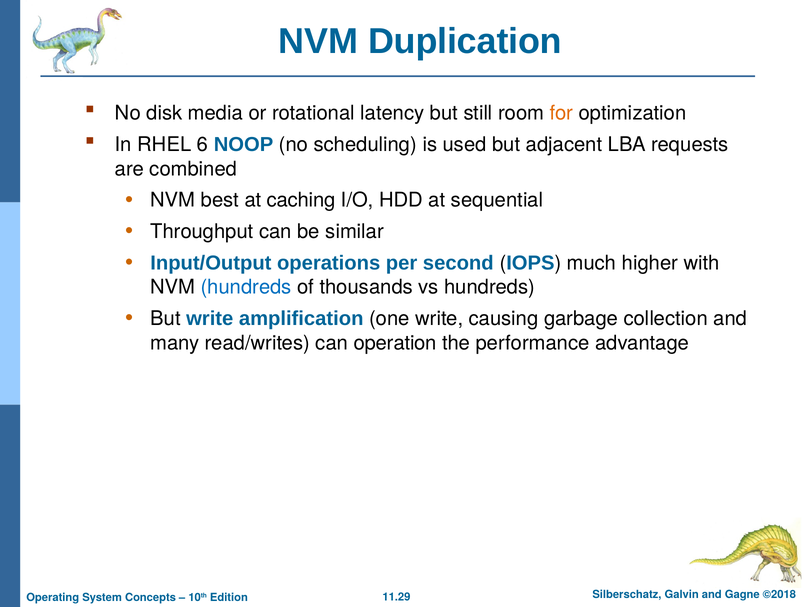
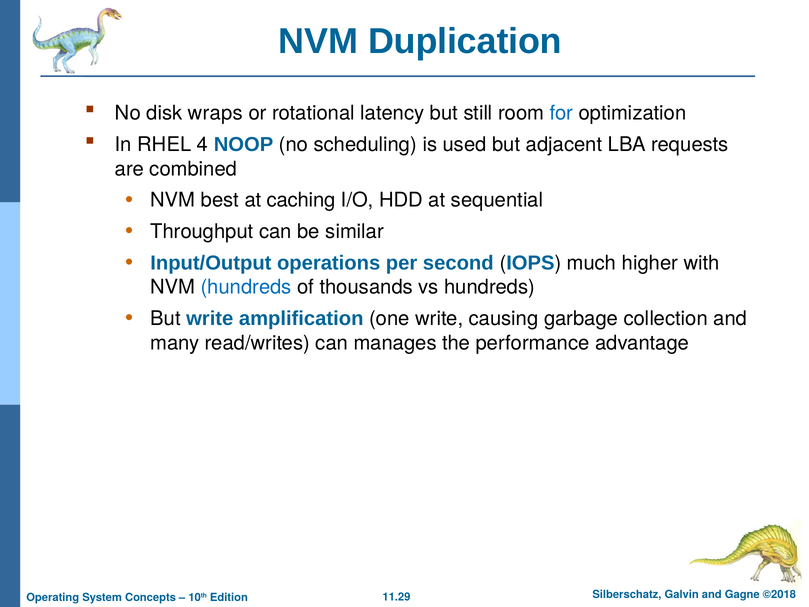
media: media -> wraps
for colour: orange -> blue
6: 6 -> 4
operation: operation -> manages
